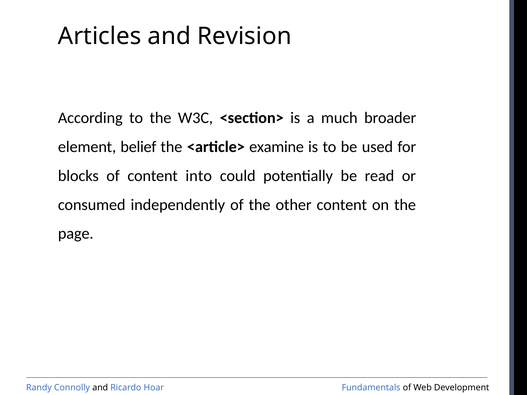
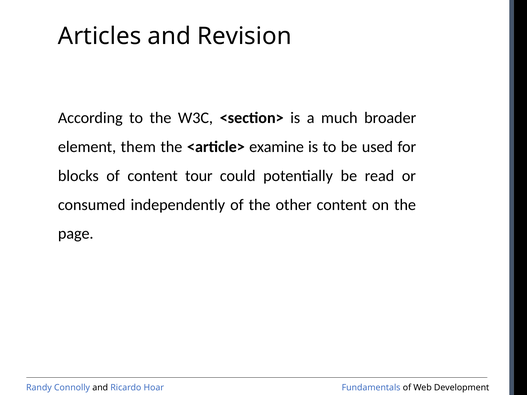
belief: belief -> them
into: into -> tour
